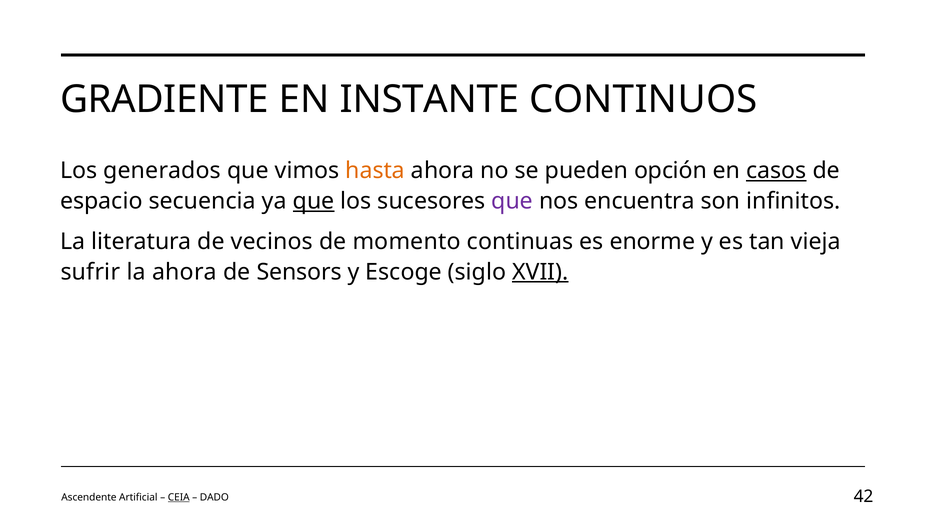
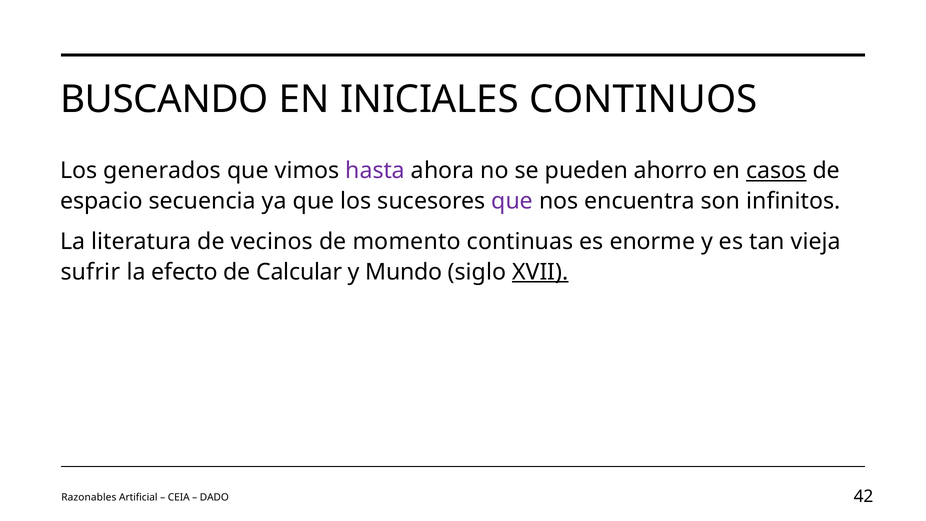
GRADIENTE: GRADIENTE -> BUSCANDO
INSTANTE: INSTANTE -> INICIALES
hasta colour: orange -> purple
opción: opción -> ahorro
que at (314, 201) underline: present -> none
la ahora: ahora -> efecto
Sensors: Sensors -> Calcular
Escoge: Escoge -> Mundo
Ascendente: Ascendente -> Razonables
CEIA underline: present -> none
